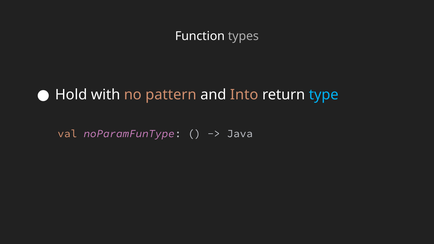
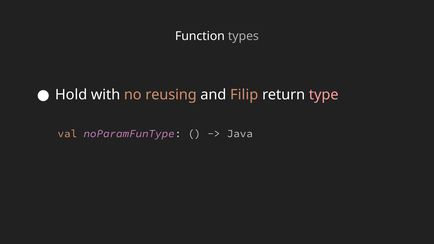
pattern: pattern -> reusing
Into: Into -> Filip
type colour: light blue -> pink
